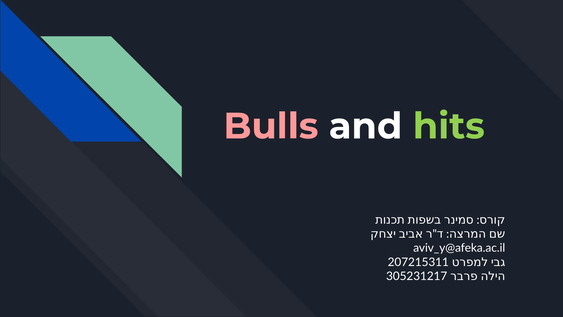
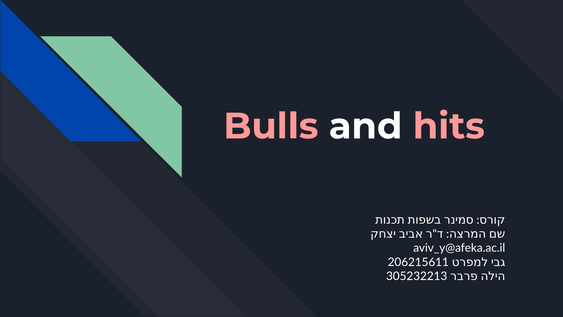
hits colour: light green -> pink
207215311: 207215311 -> 206215611
305231217: 305231217 -> 305232213
